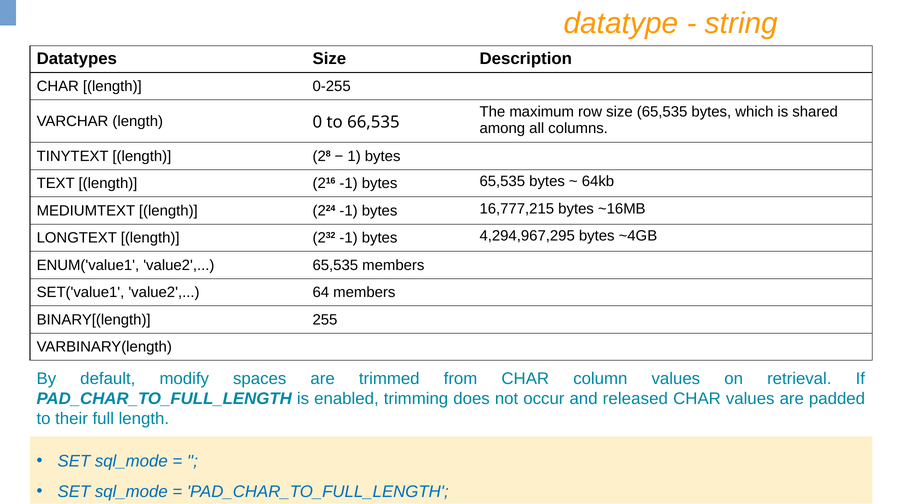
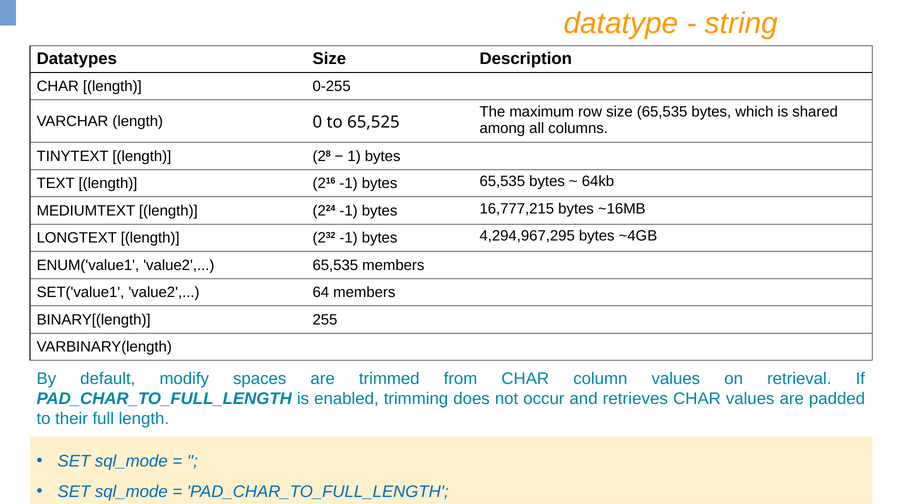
66,535: 66,535 -> 65,525
released: released -> retrieves
